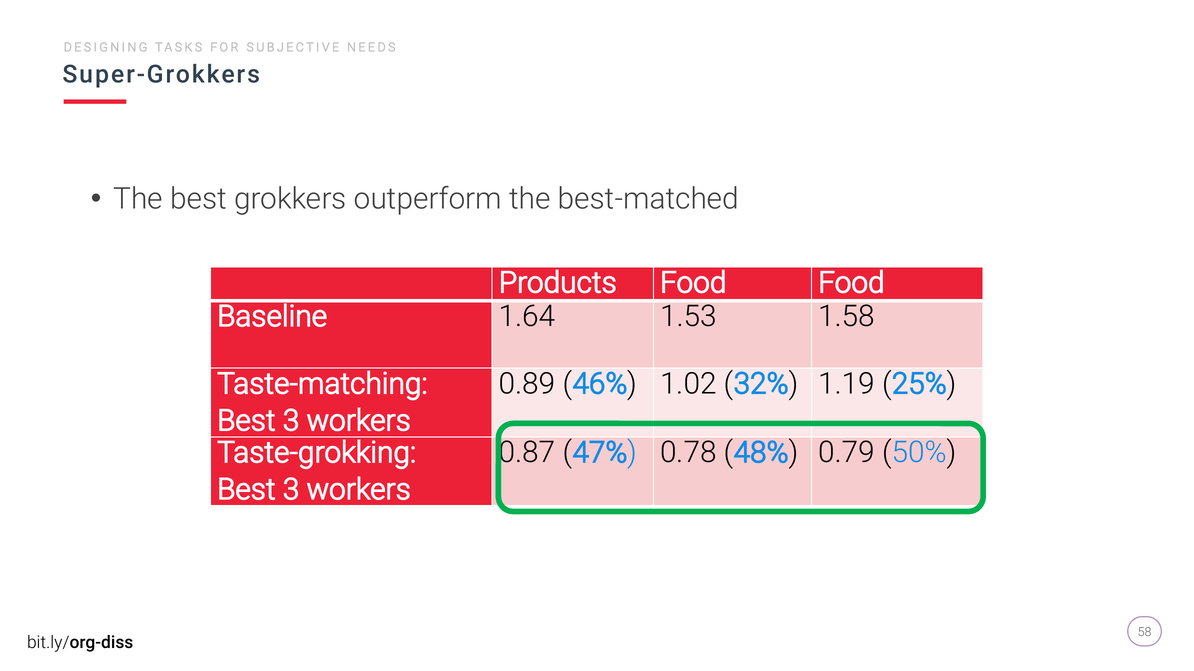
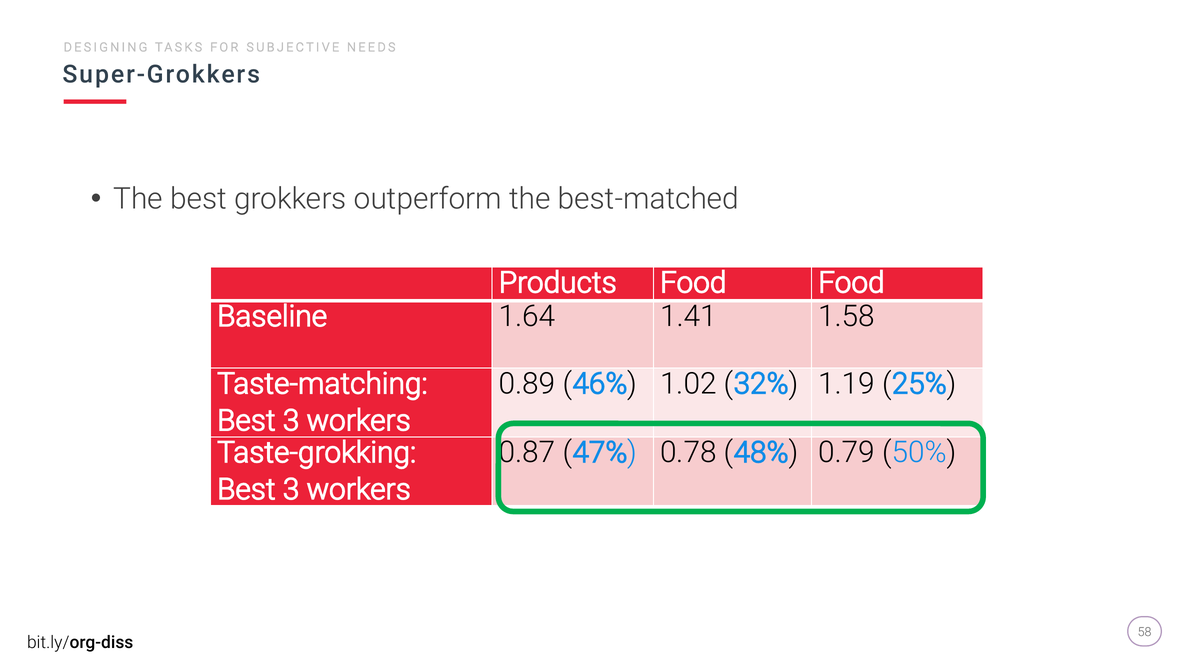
1.53: 1.53 -> 1.41
